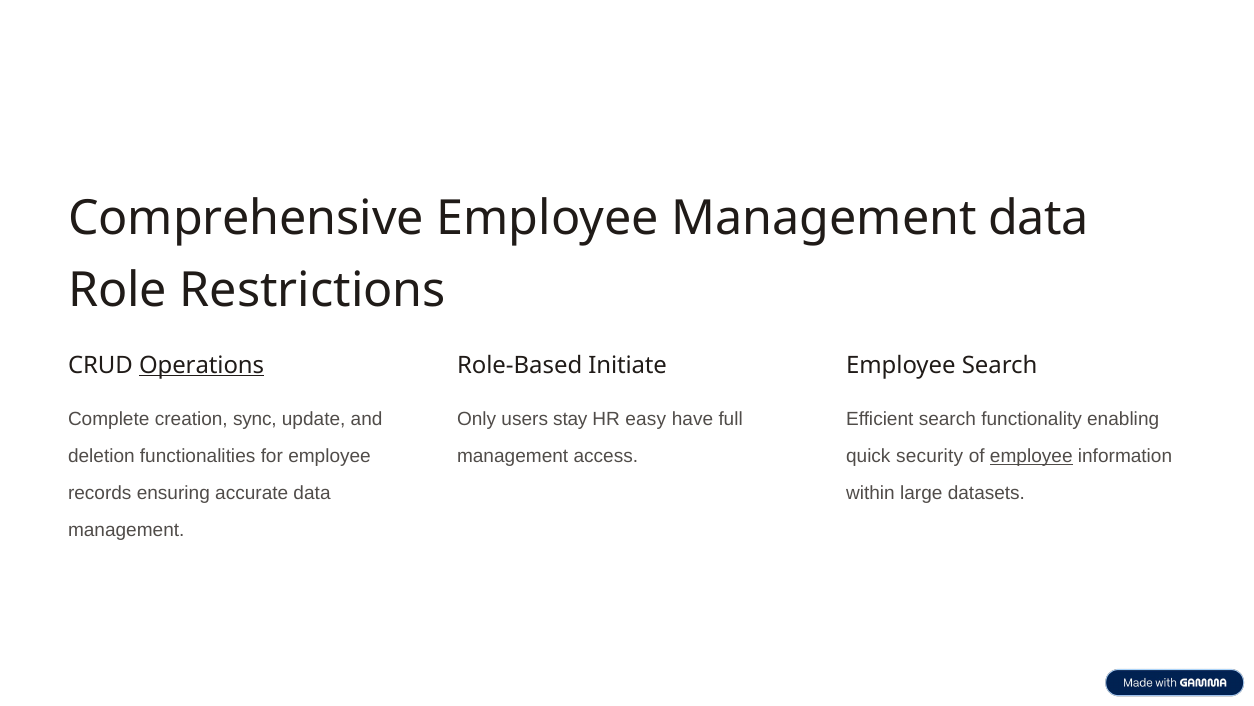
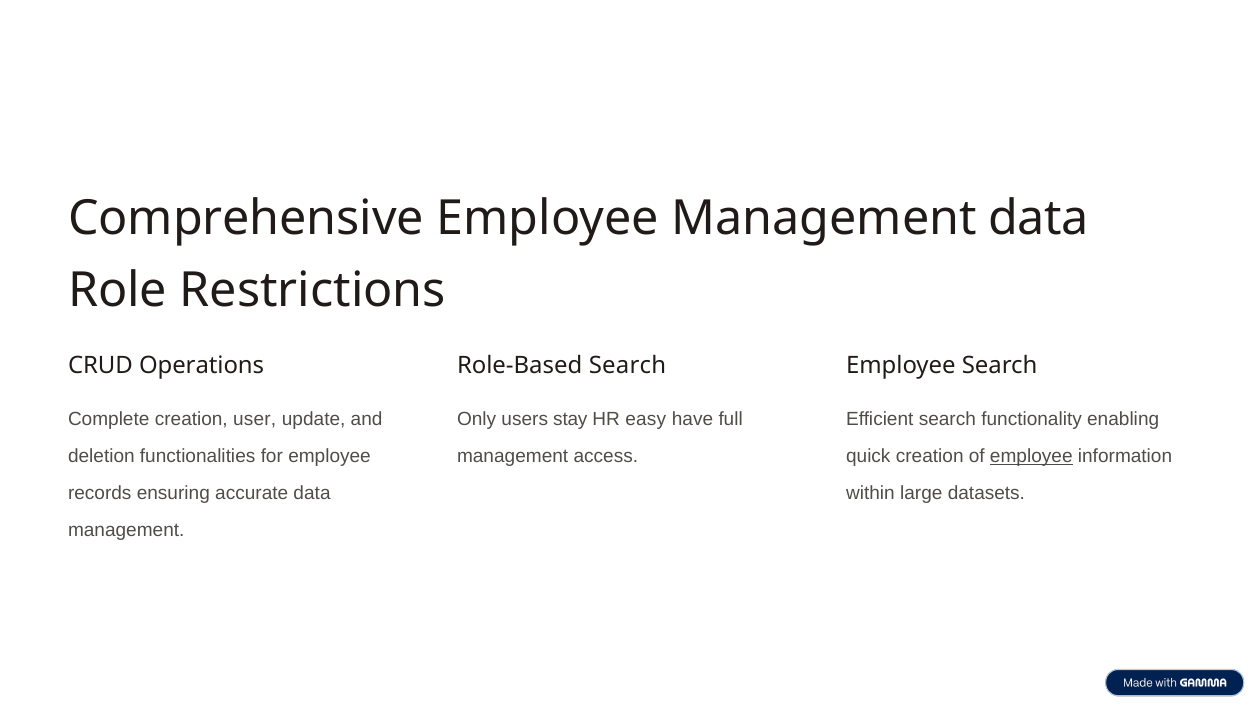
Operations underline: present -> none
Role-Based Initiate: Initiate -> Search
sync: sync -> user
quick security: security -> creation
